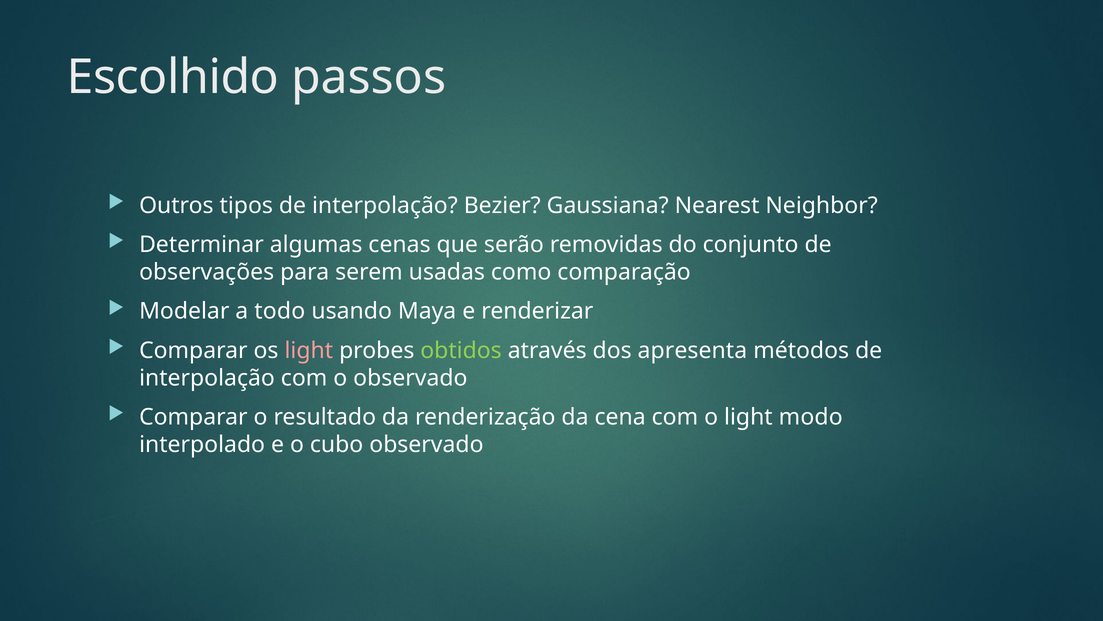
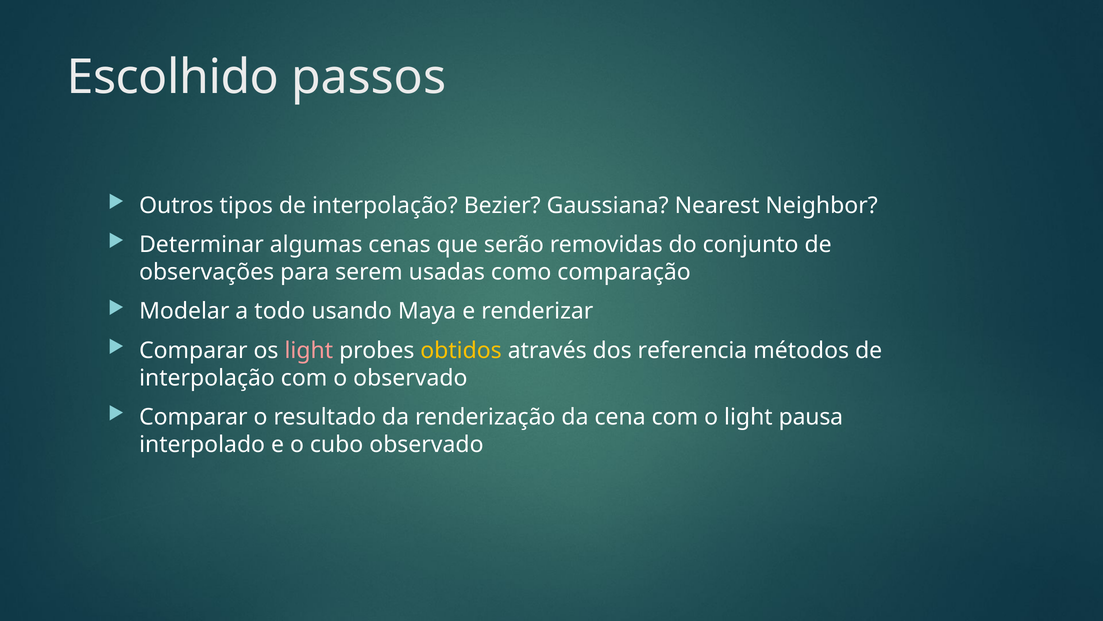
obtidos colour: light green -> yellow
apresenta: apresenta -> referencia
modo: modo -> pausa
